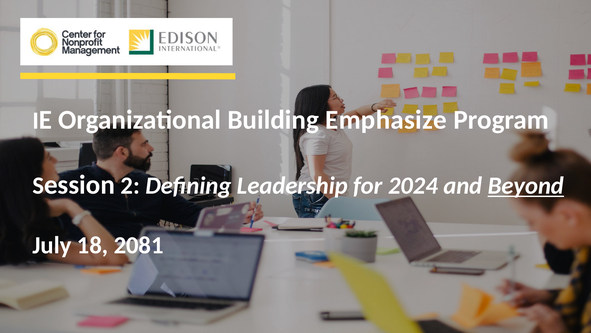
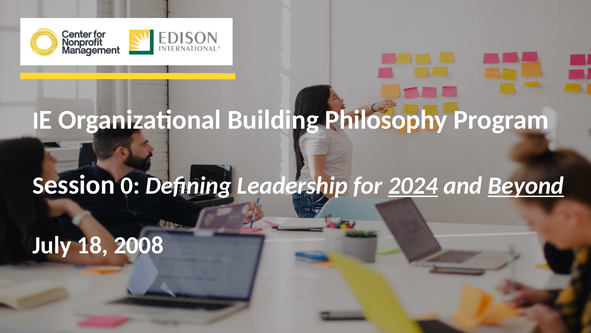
Emphasize: Emphasize -> Philosophy
2: 2 -> 0
2024 underline: none -> present
2081: 2081 -> 2008
